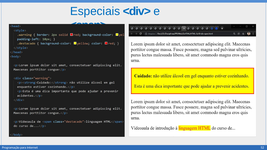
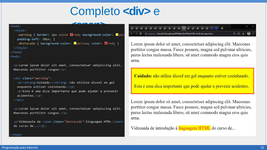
Especiais: Especiais -> Completo
